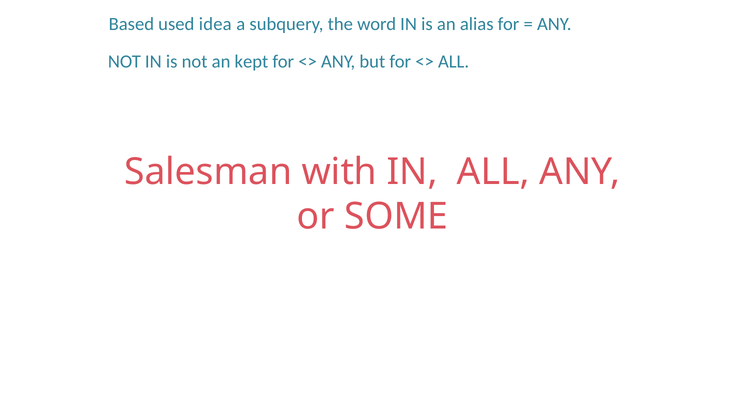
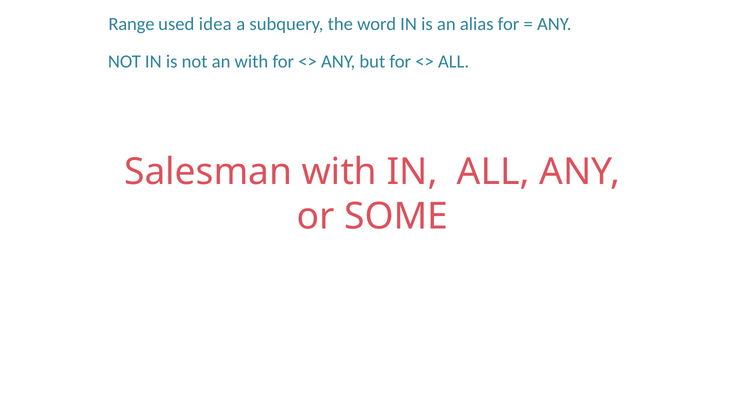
Based: Based -> Range
an kept: kept -> with
